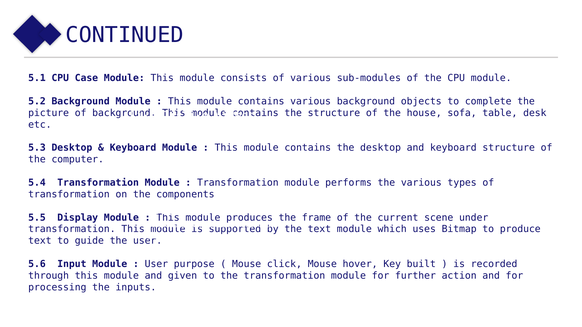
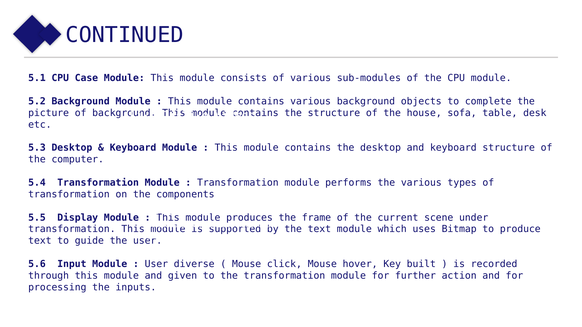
purpose: purpose -> diverse
